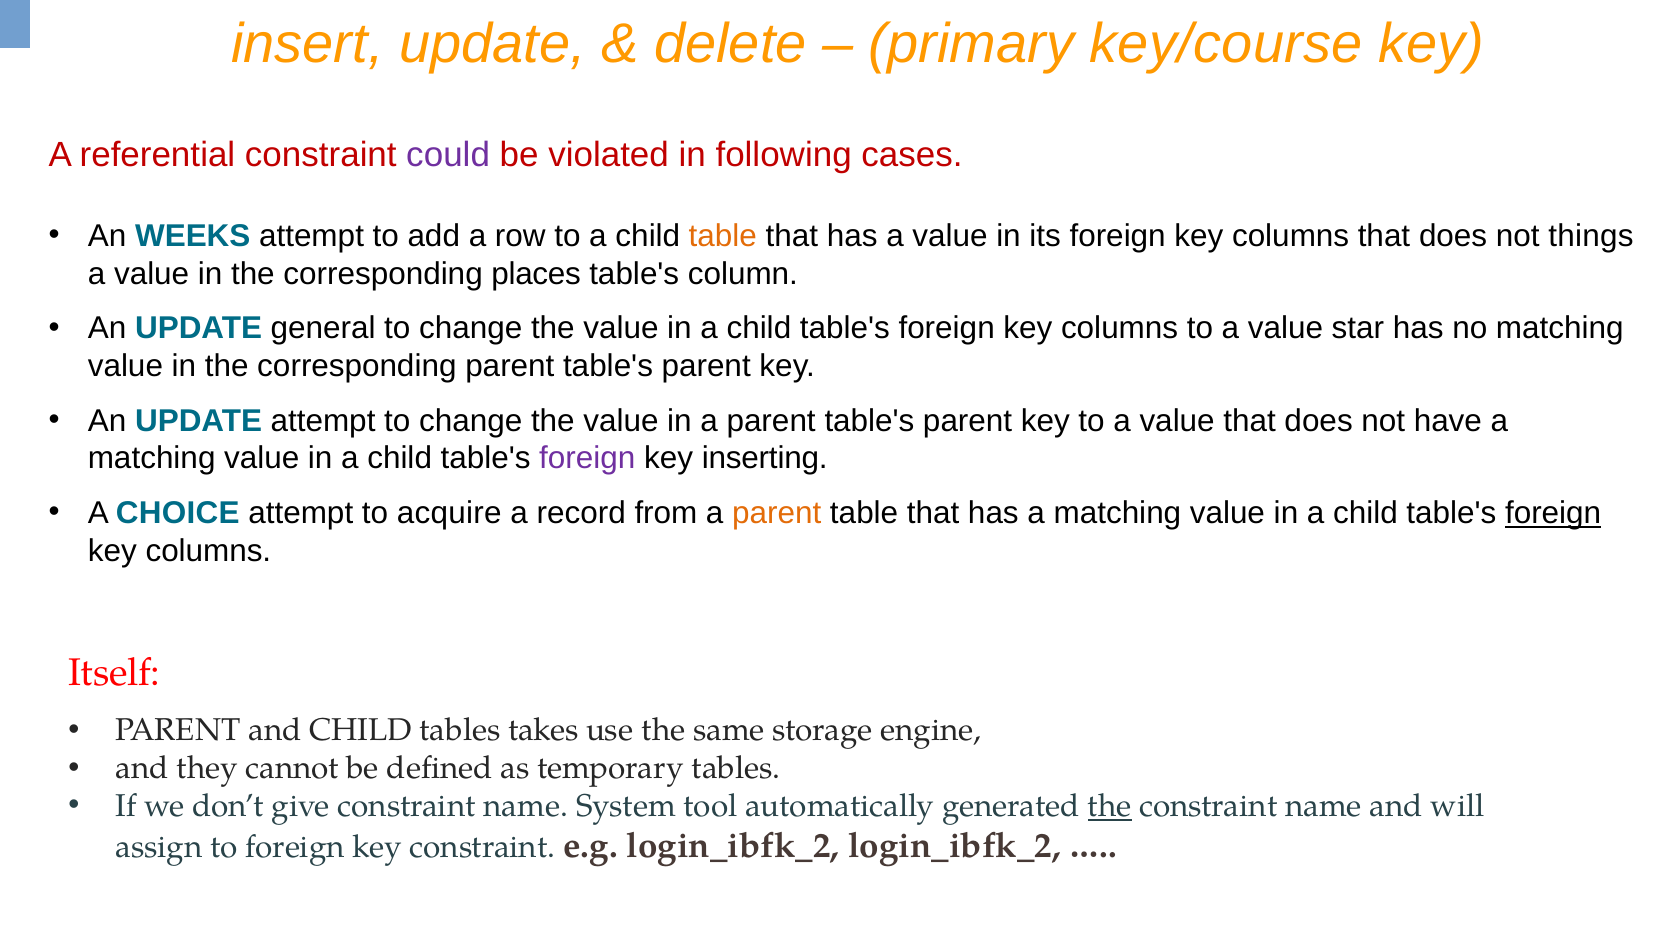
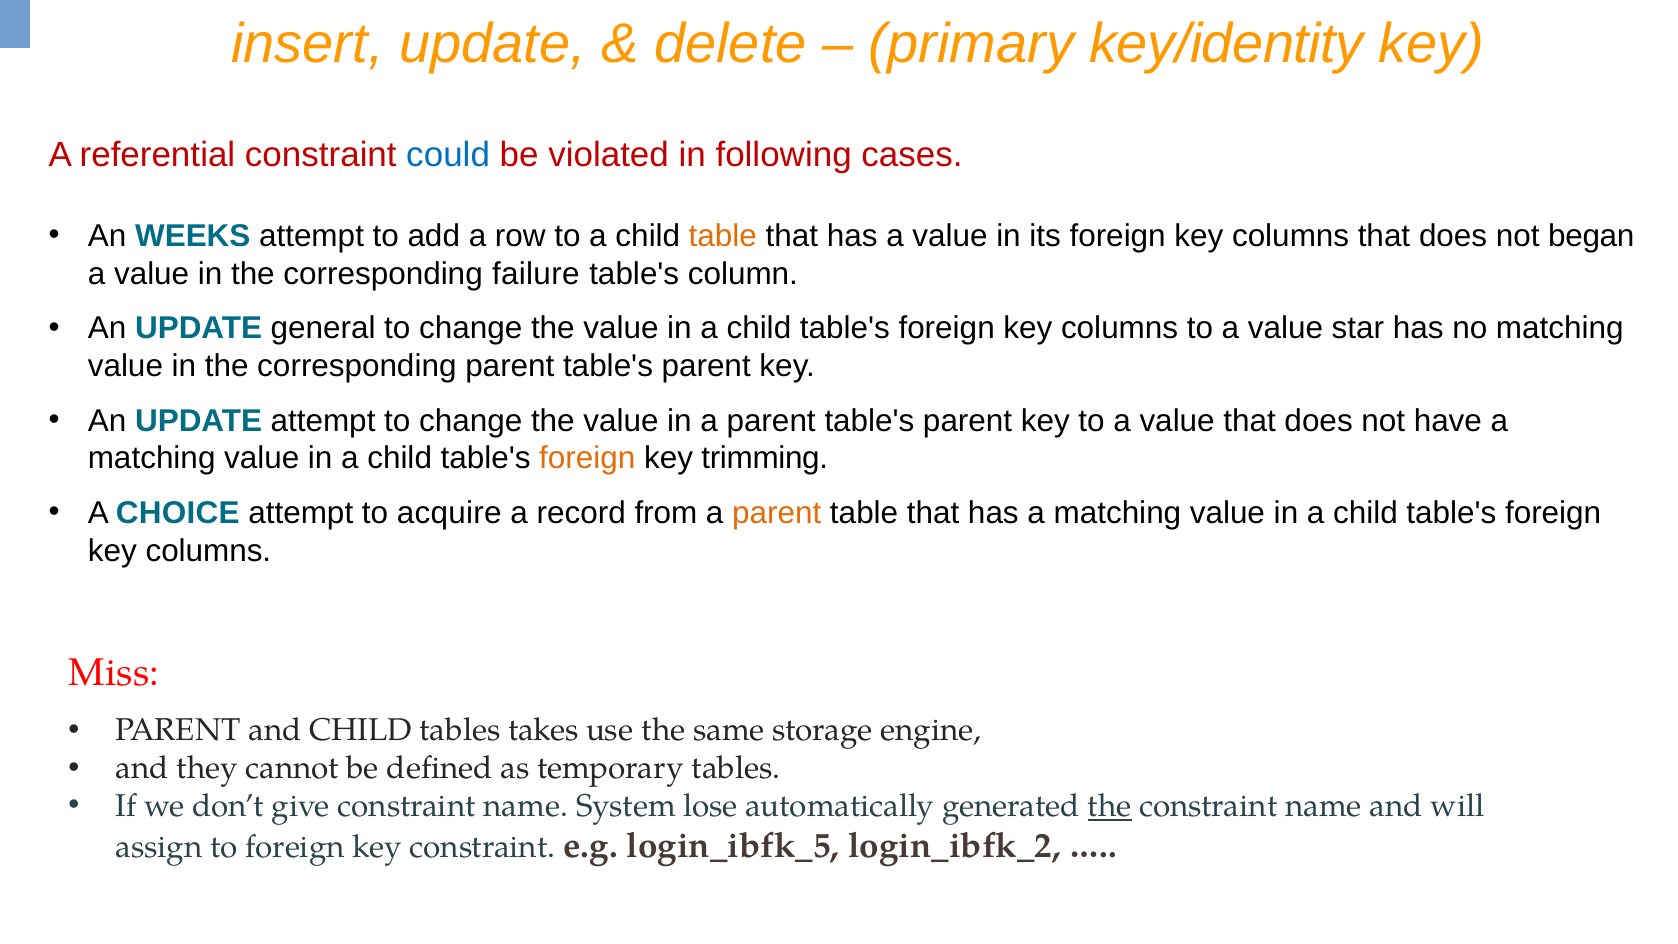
key/course: key/course -> key/identity
could colour: purple -> blue
things: things -> began
places: places -> failure
foreign at (587, 458) colour: purple -> orange
inserting: inserting -> trimming
foreign at (1553, 513) underline: present -> none
Itself: Itself -> Miss
tool: tool -> lose
e.g login_ibfk_2: login_ibfk_2 -> login_ibfk_5
